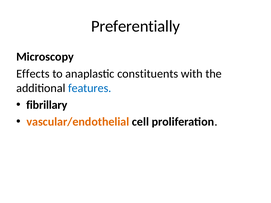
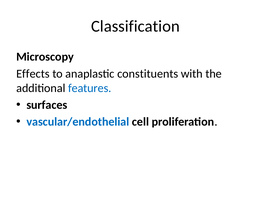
Preferentially: Preferentially -> Classification
fibrillary: fibrillary -> surfaces
vascular/endothelial colour: orange -> blue
